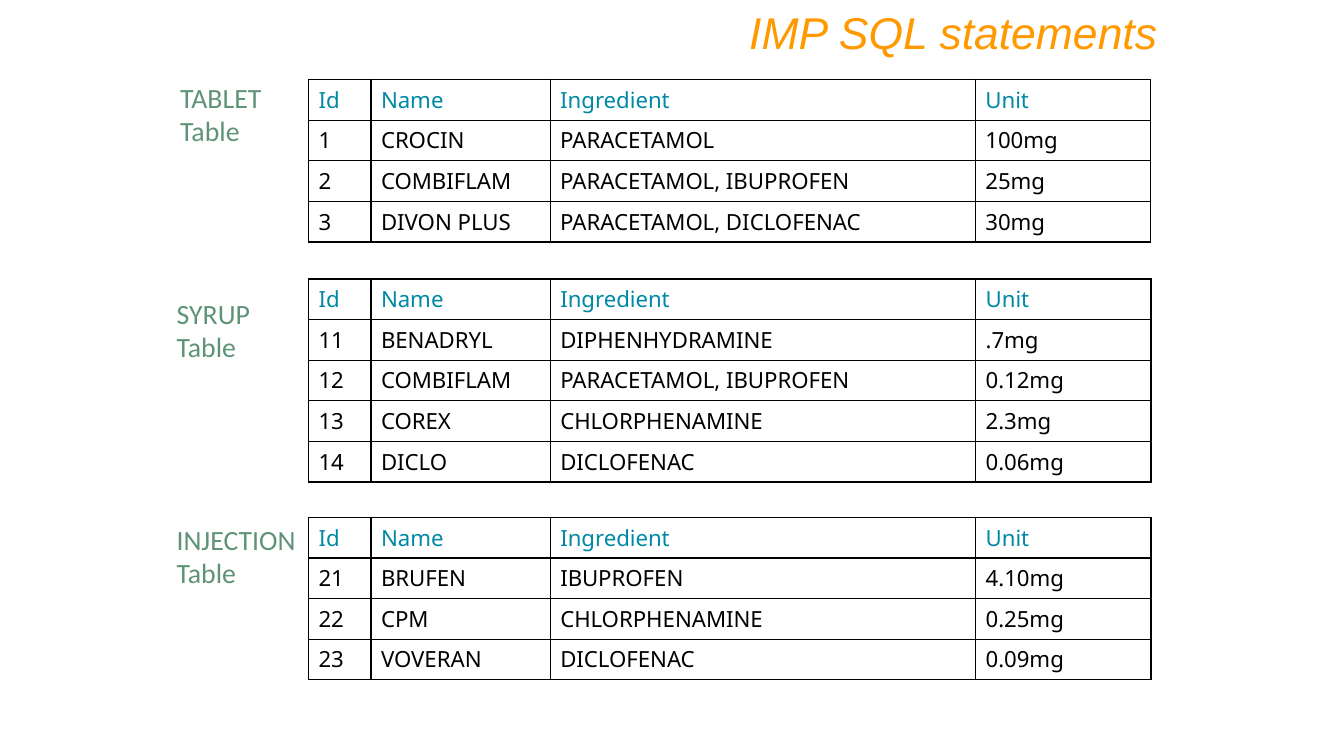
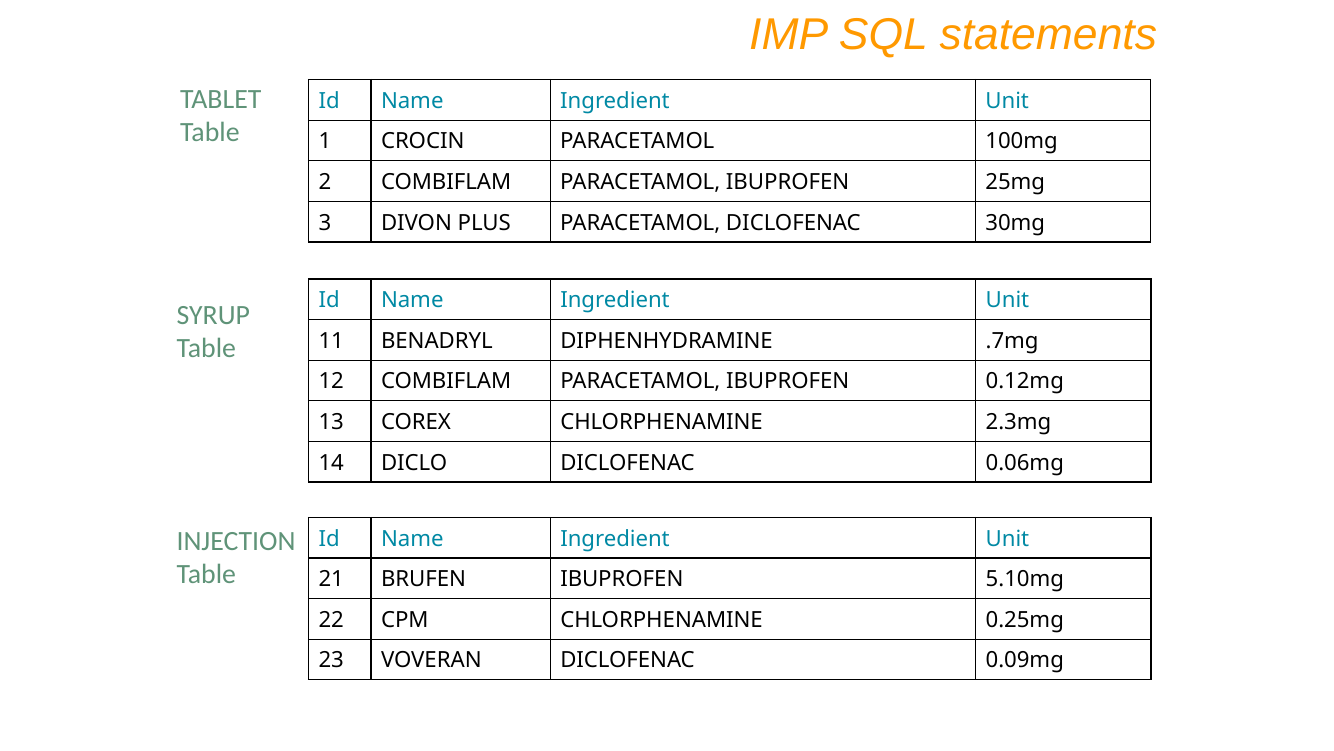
4.10mg: 4.10mg -> 5.10mg
